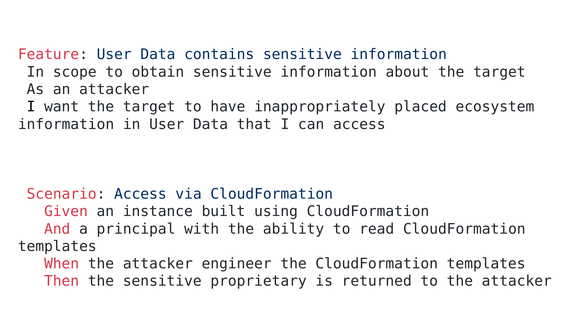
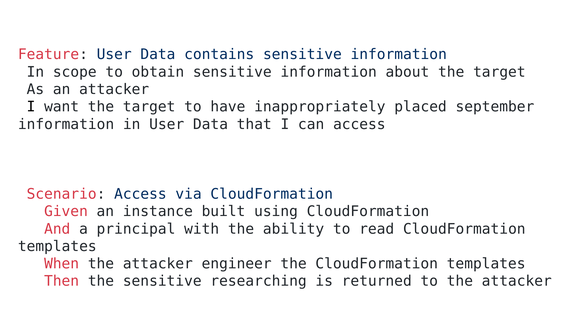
ecosystem: ecosystem -> september
proprietary: proprietary -> researching
